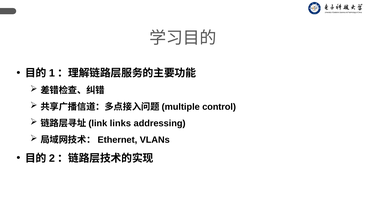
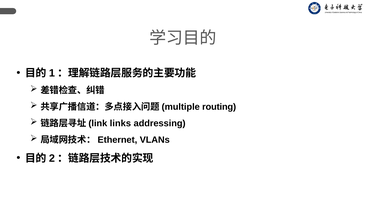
control: control -> routing
